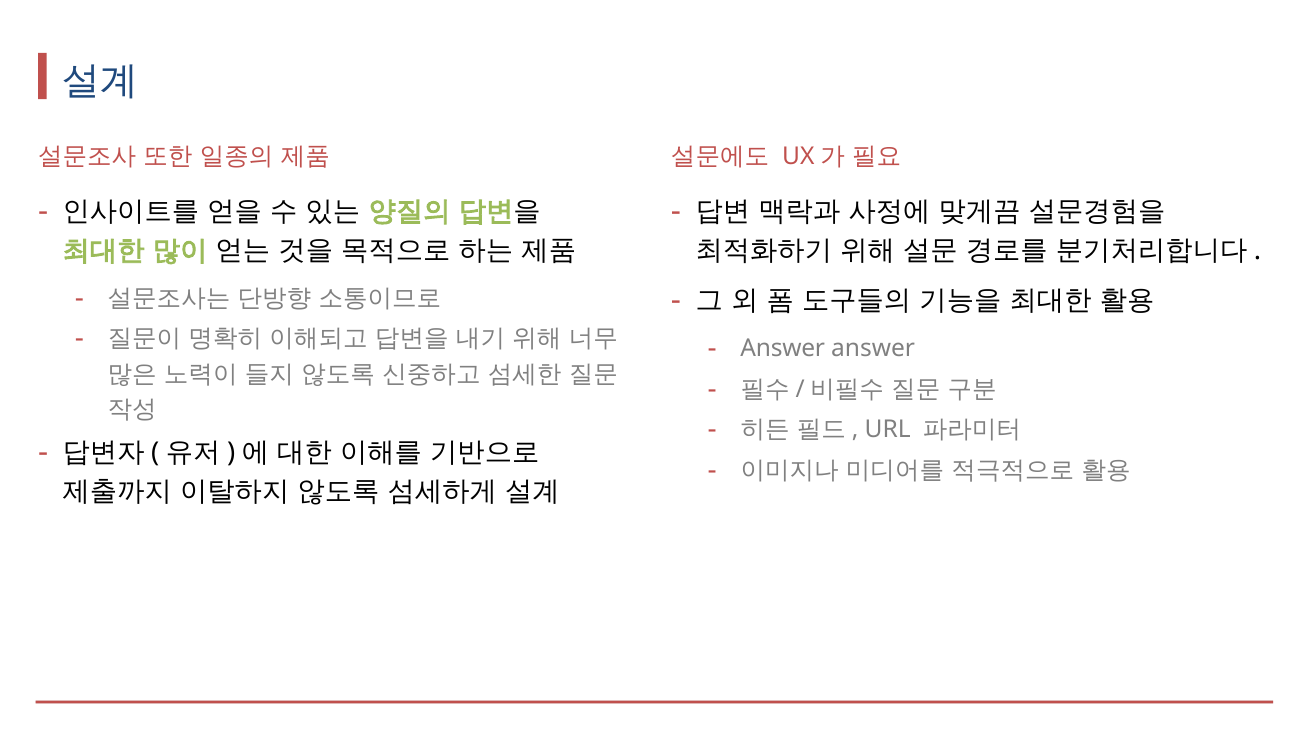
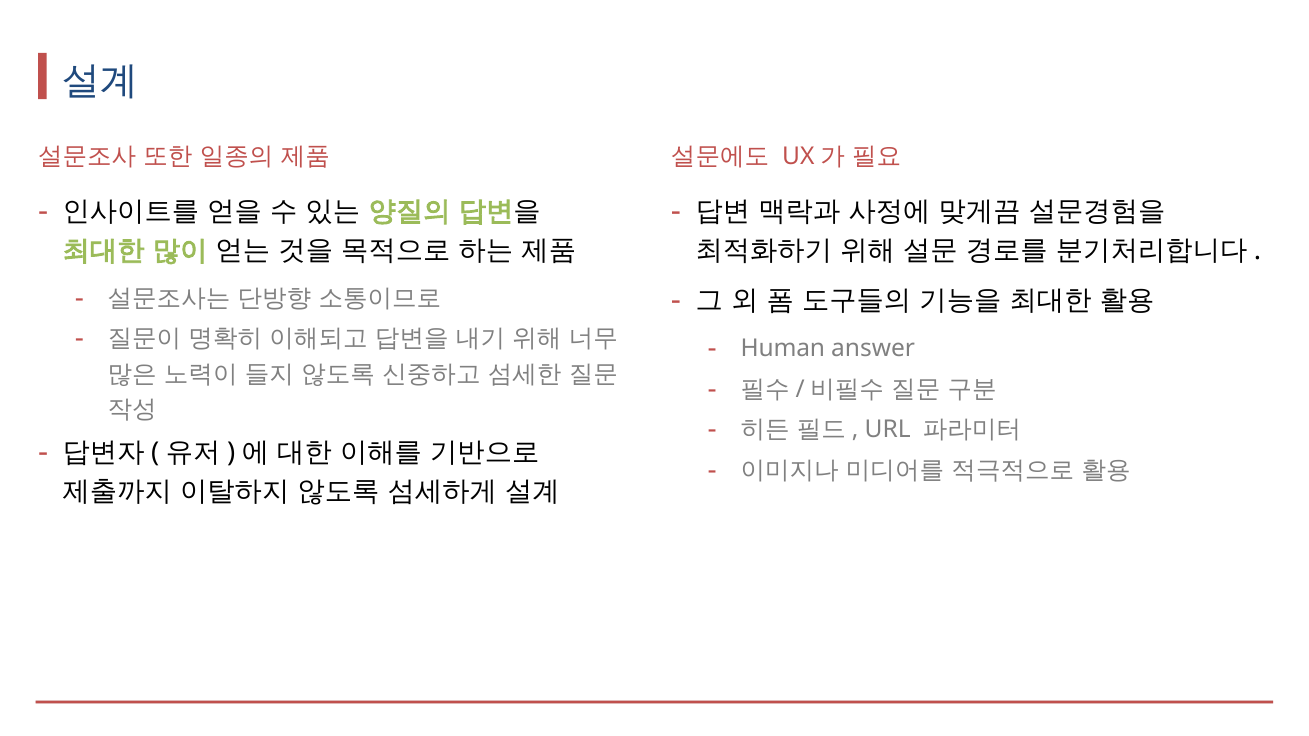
Answer at (783, 348): Answer -> Human
